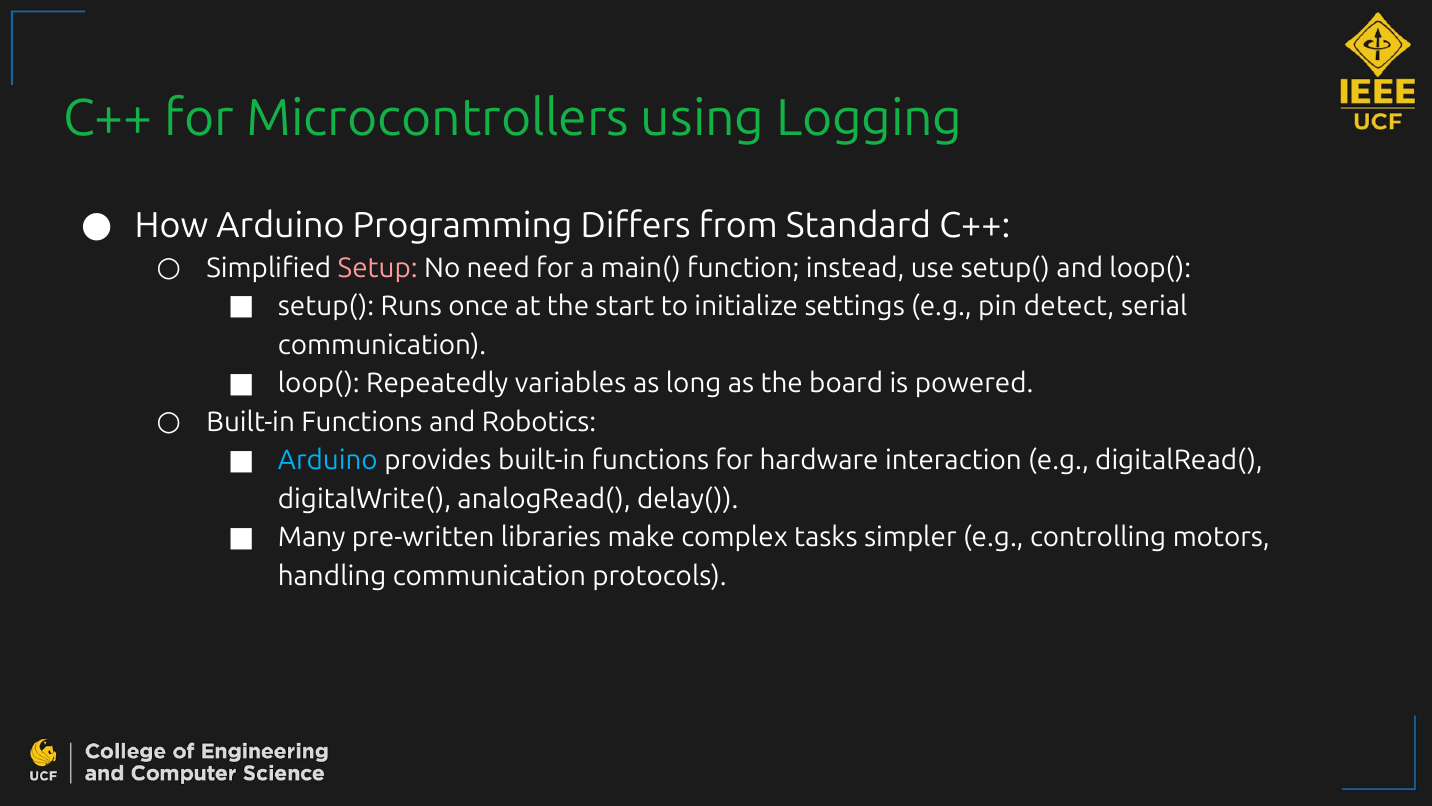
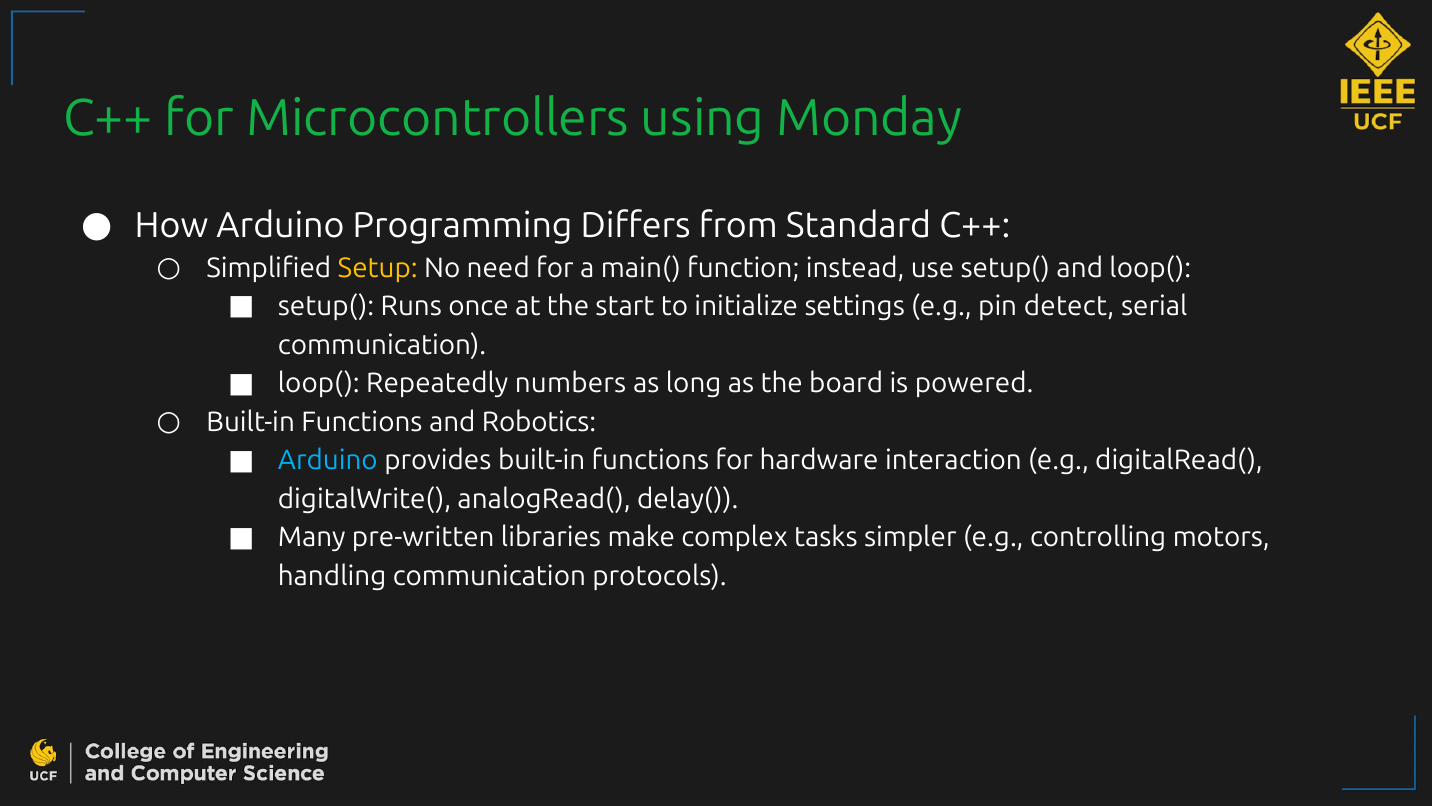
Logging: Logging -> Monday
Setup colour: pink -> yellow
variables: variables -> numbers
